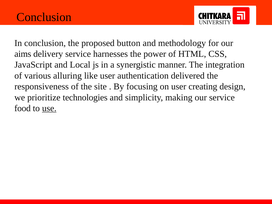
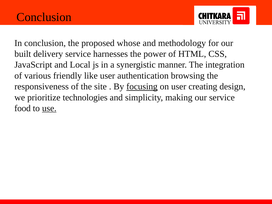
button: button -> whose
aims: aims -> built
alluring: alluring -> friendly
delivered: delivered -> browsing
focusing underline: none -> present
